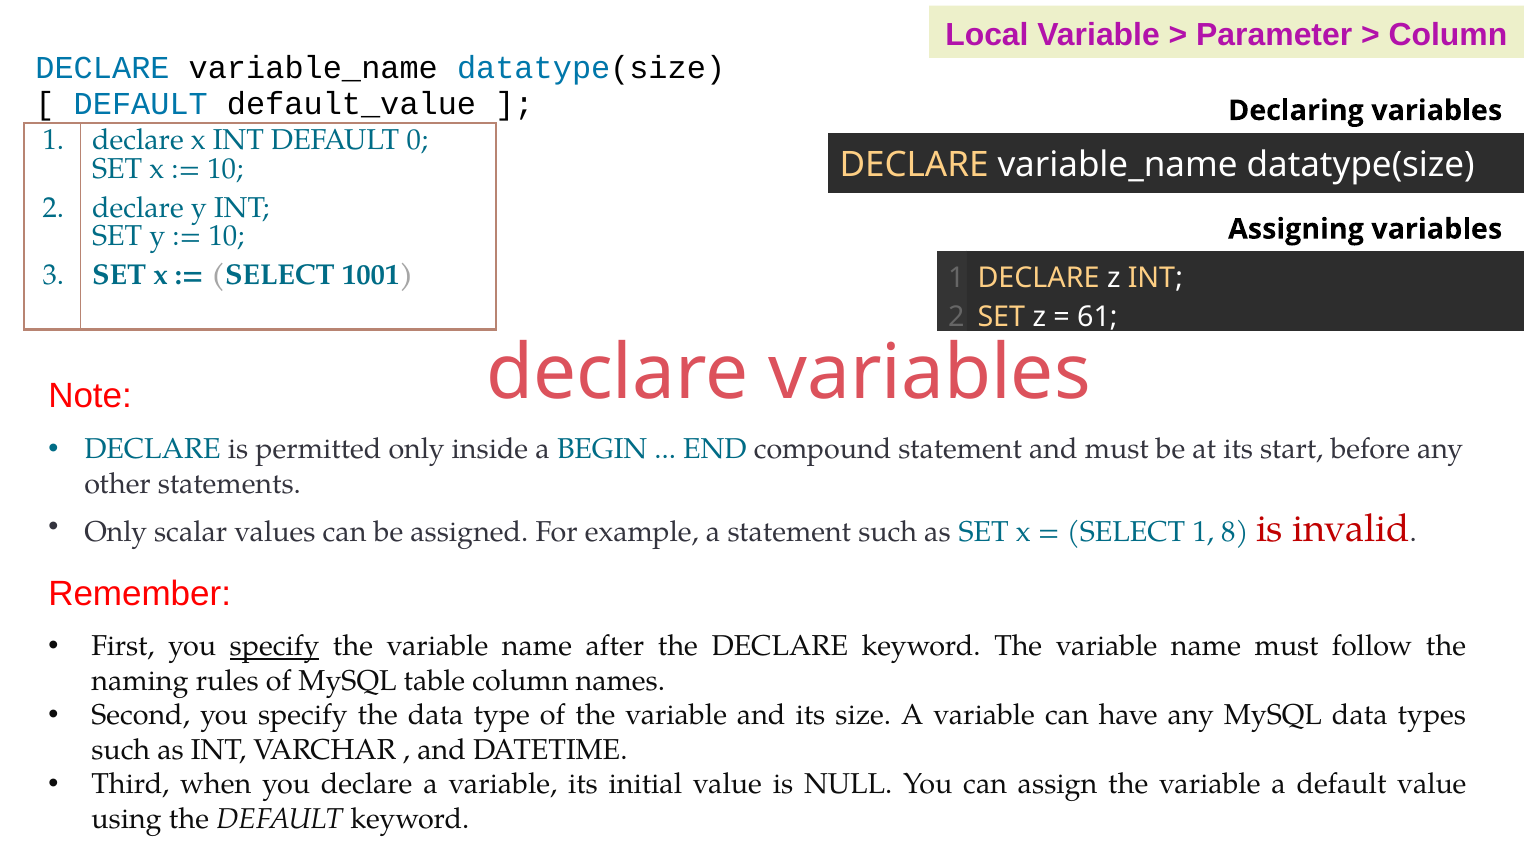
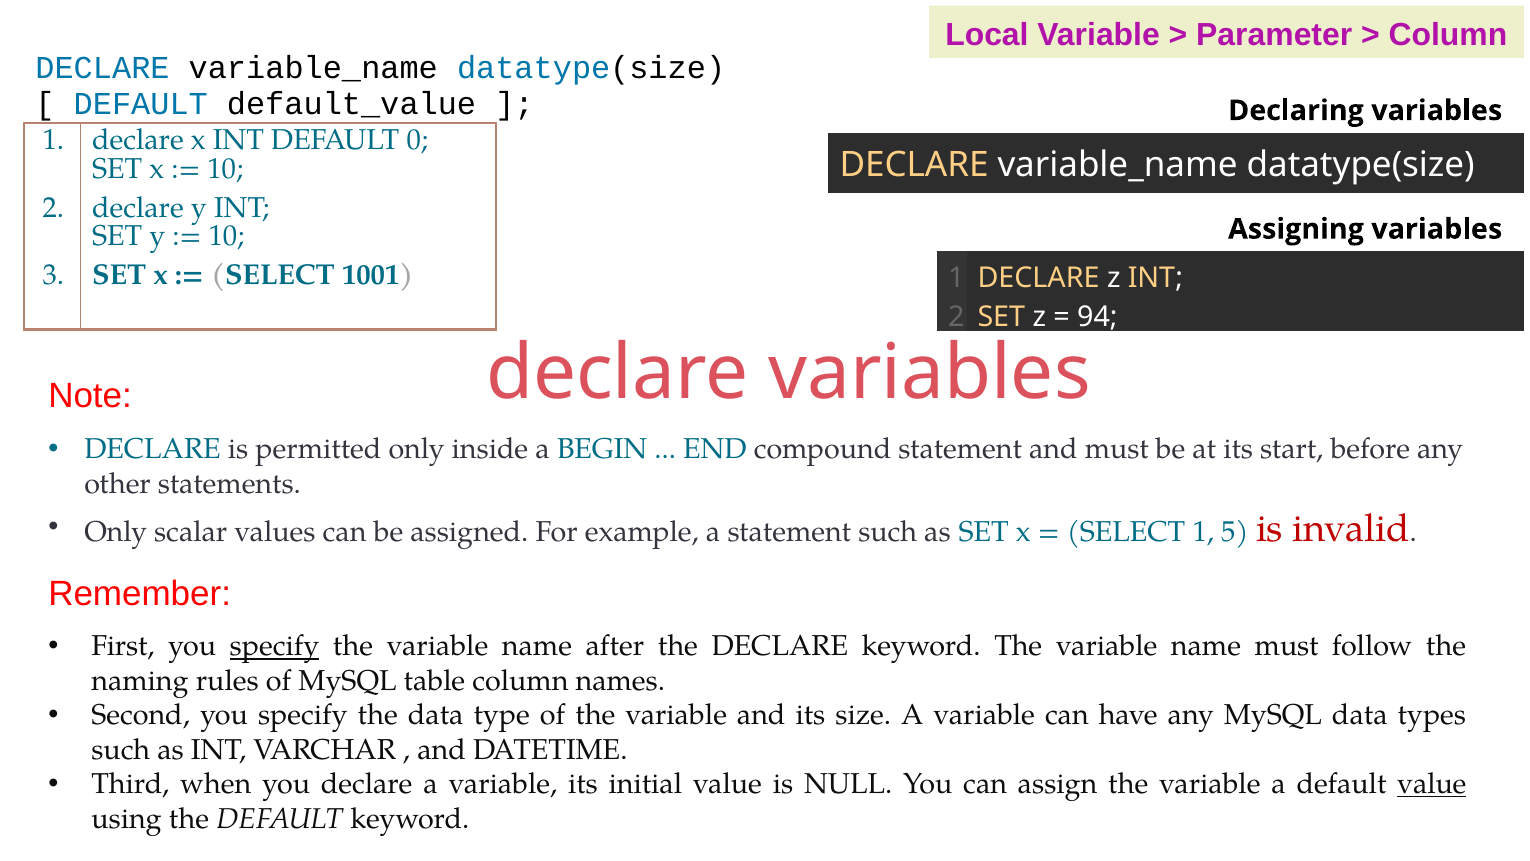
61: 61 -> 94
8: 8 -> 5
value at (1432, 784) underline: none -> present
